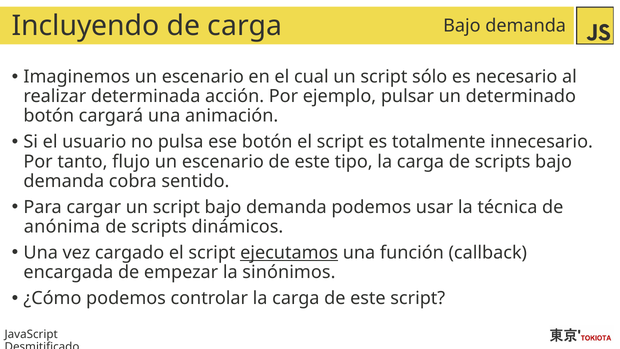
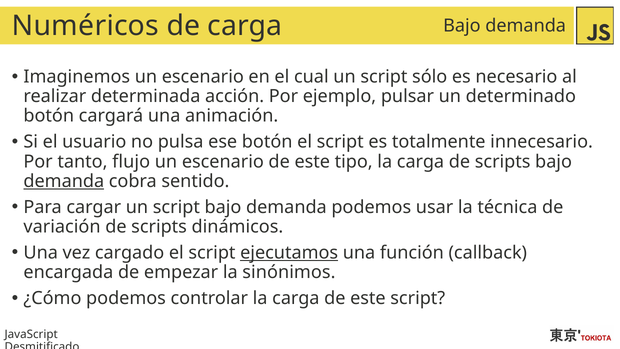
Incluyendo: Incluyendo -> Numéricos
demanda at (64, 181) underline: none -> present
anónima: anónima -> variación
